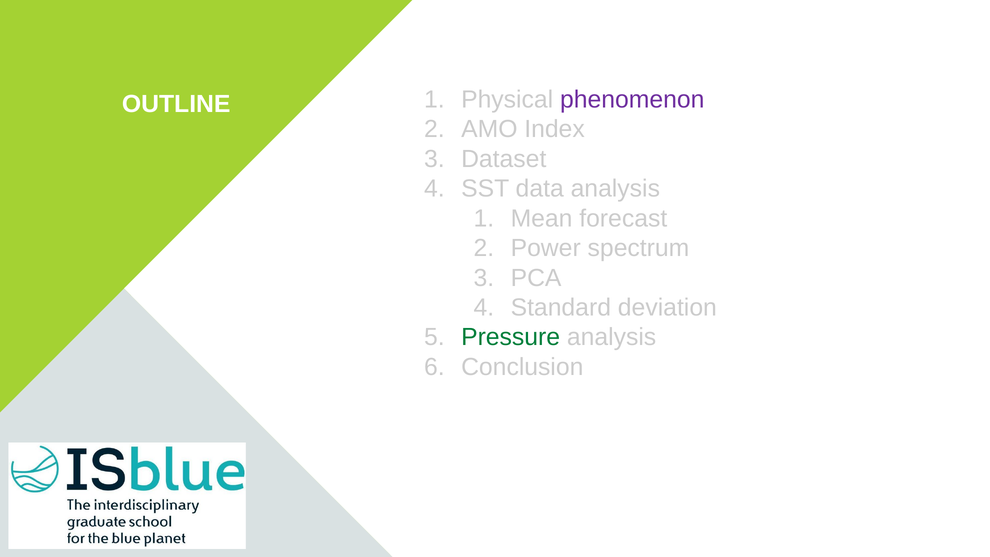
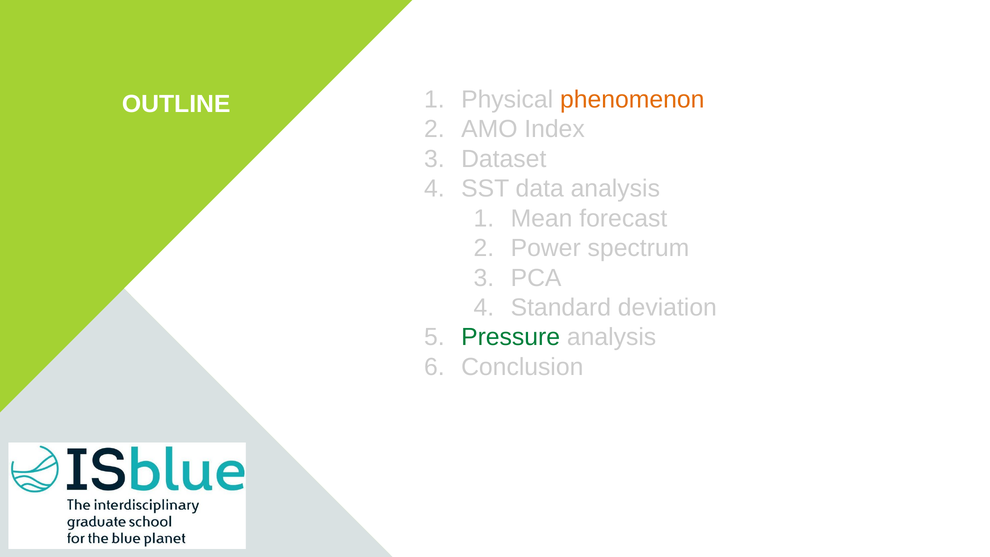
phenomenon colour: purple -> orange
